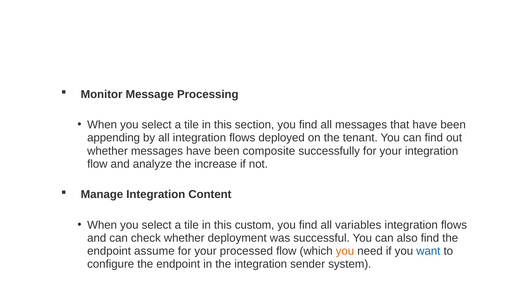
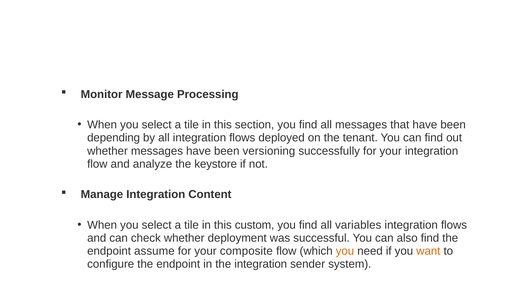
appending: appending -> depending
composite: composite -> versioning
increase: increase -> keystore
processed: processed -> composite
want colour: blue -> orange
